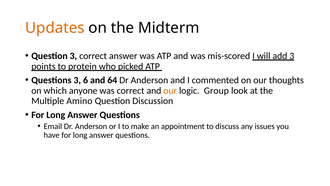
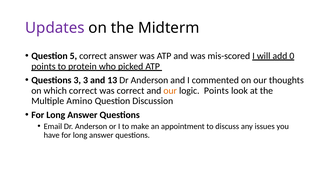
Updates colour: orange -> purple
Question 3: 3 -> 5
add 3: 3 -> 0
3 6: 6 -> 3
64: 64 -> 13
which anyone: anyone -> correct
logic Group: Group -> Points
